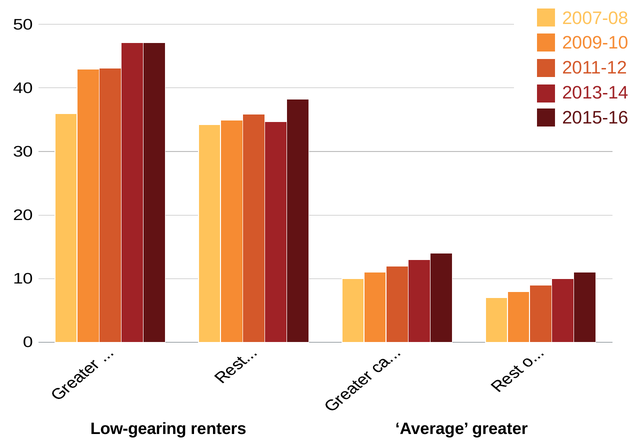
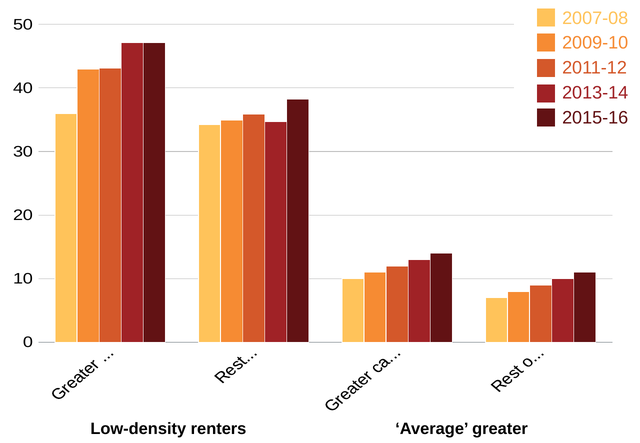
Low-gearing: Low-gearing -> Low-density
